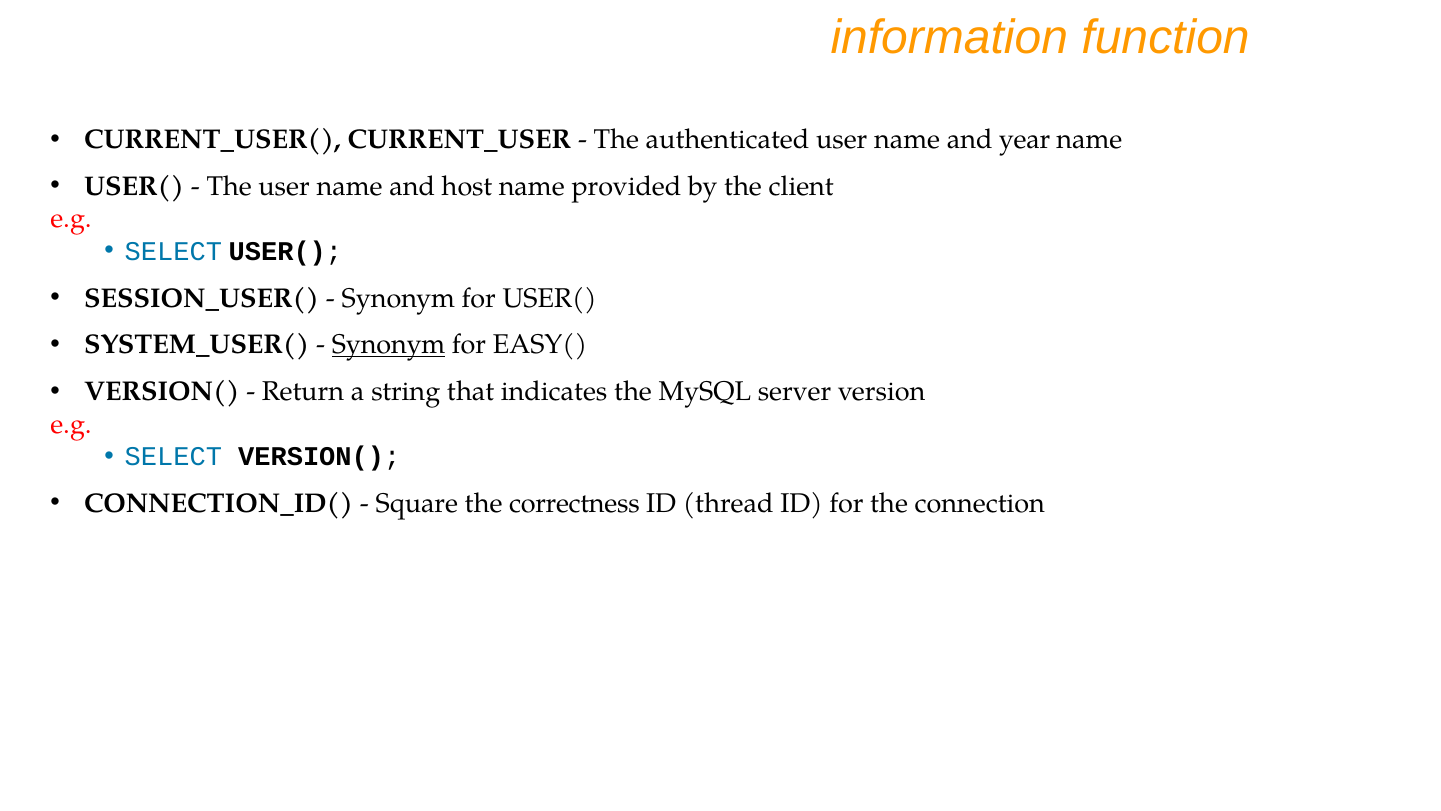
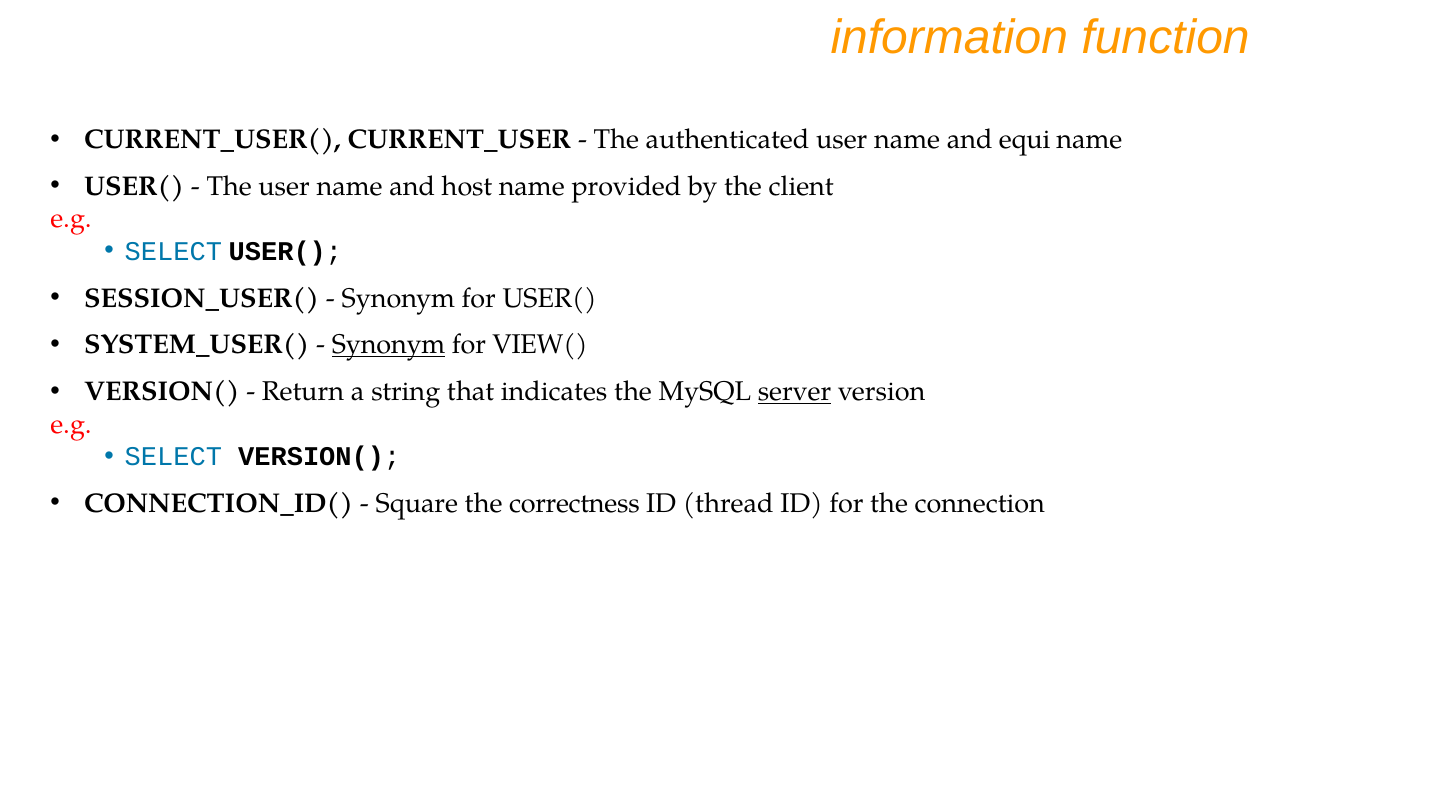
year: year -> equi
EASY(: EASY( -> VIEW(
server underline: none -> present
